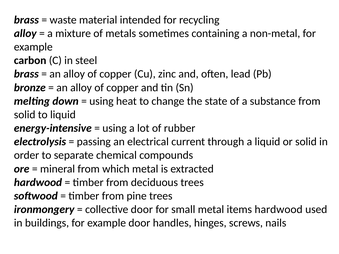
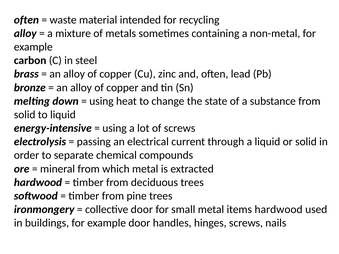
brass at (26, 20): brass -> often
of rubber: rubber -> screws
